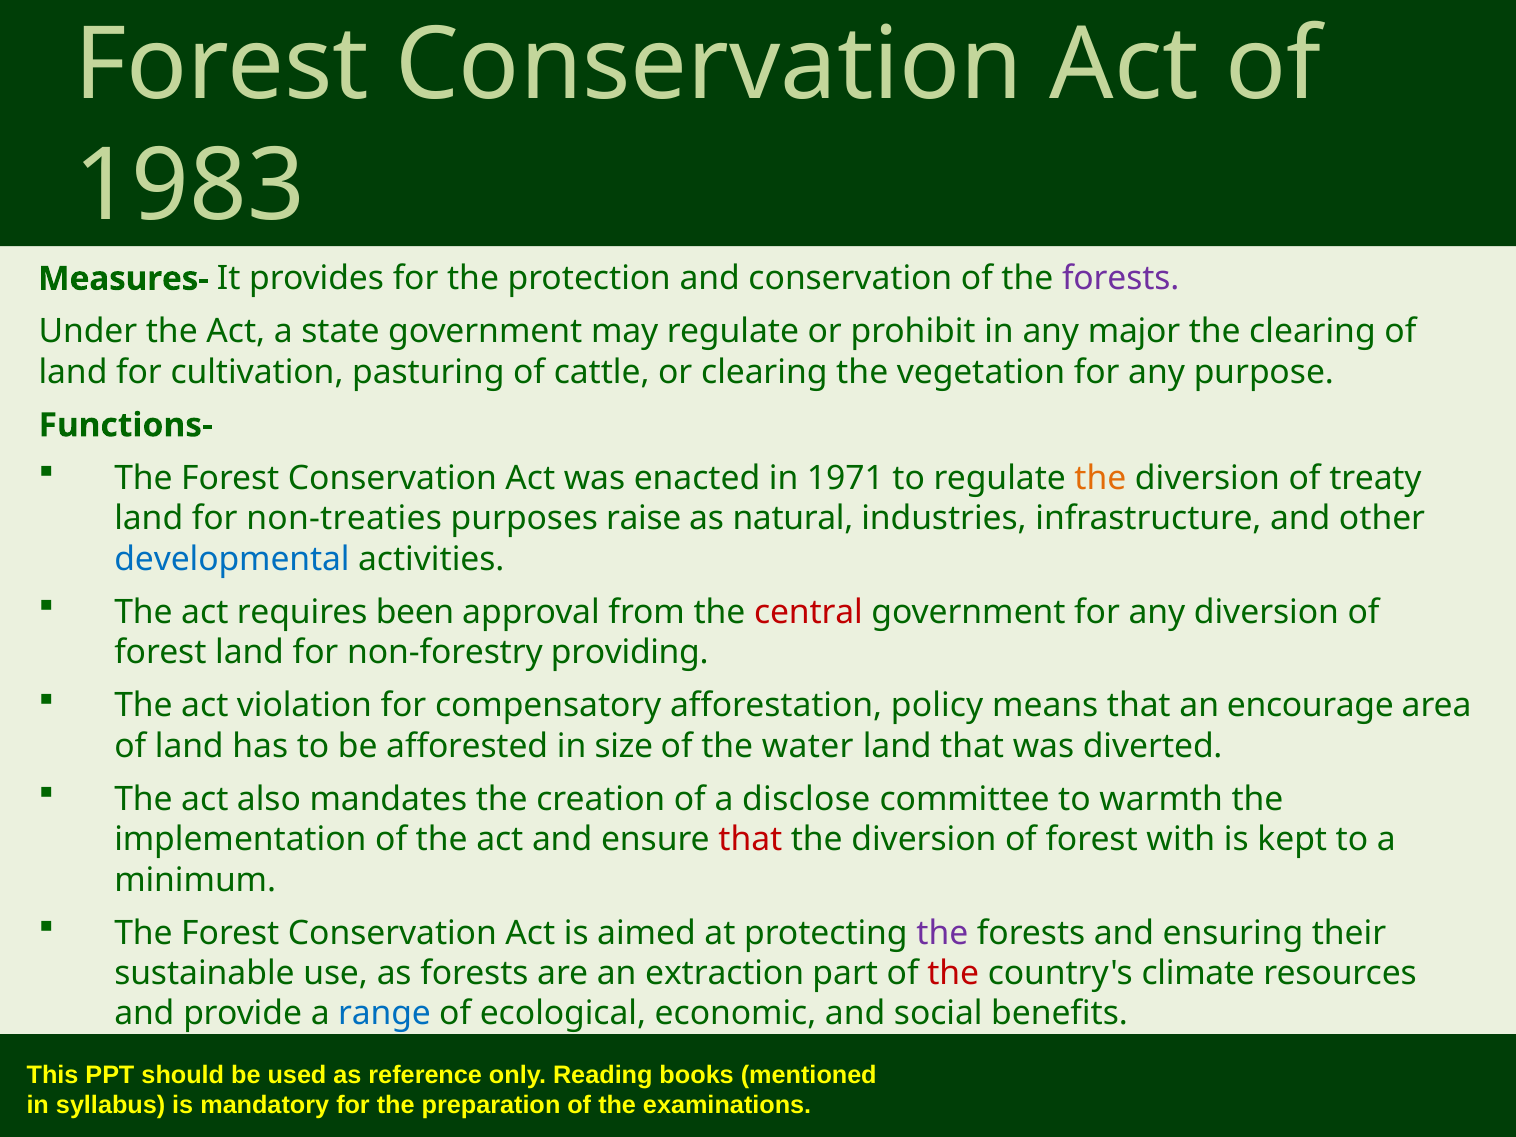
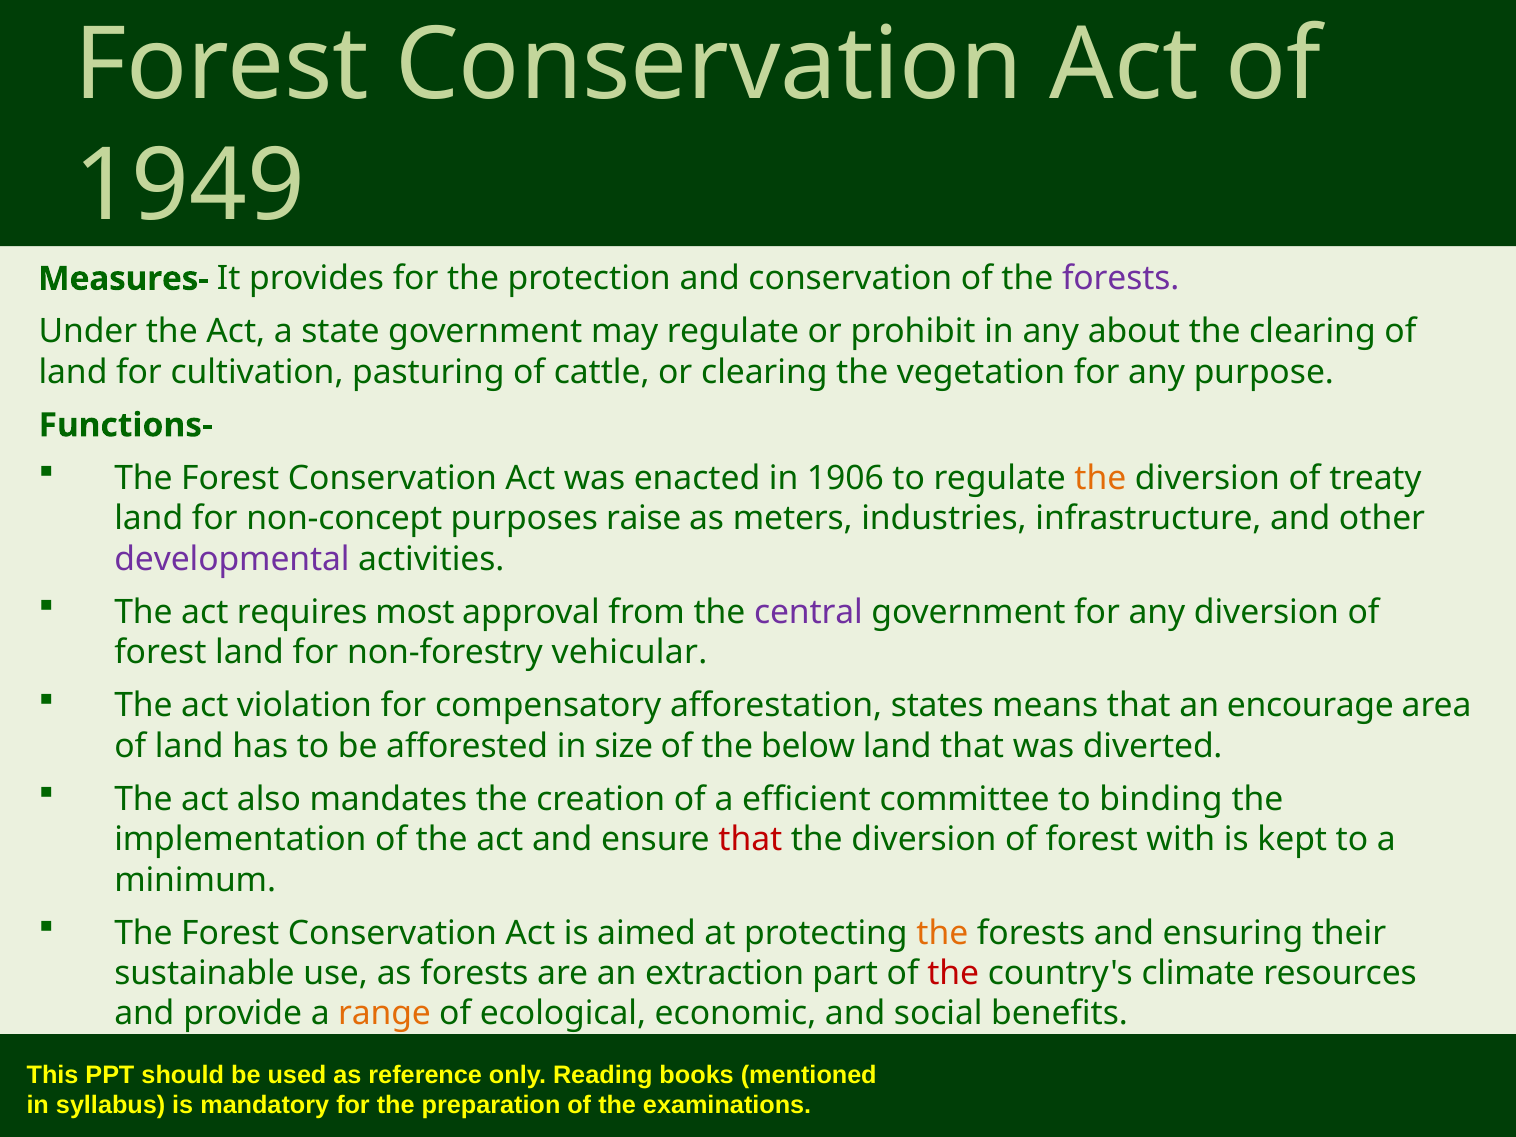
1983: 1983 -> 1949
major: major -> about
1971: 1971 -> 1906
non-treaties: non-treaties -> non-concept
natural: natural -> meters
developmental colour: blue -> purple
been: been -> most
central colour: red -> purple
providing: providing -> vehicular
policy: policy -> states
water: water -> below
disclose: disclose -> efficient
warmth: warmth -> binding
the at (942, 933) colour: purple -> orange
range colour: blue -> orange
